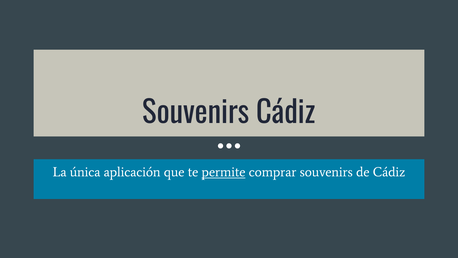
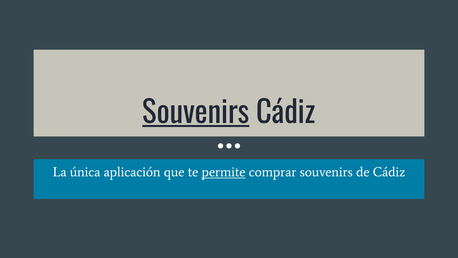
Souvenirs at (196, 113) underline: none -> present
